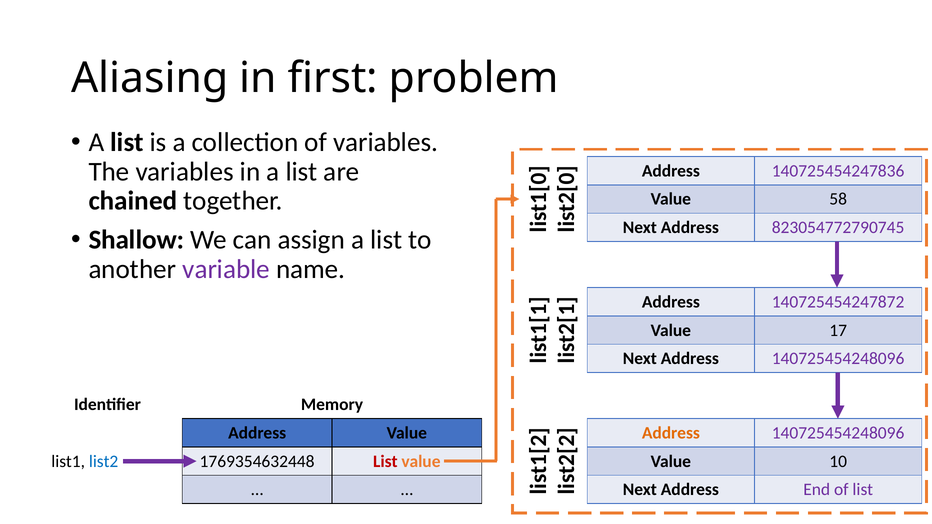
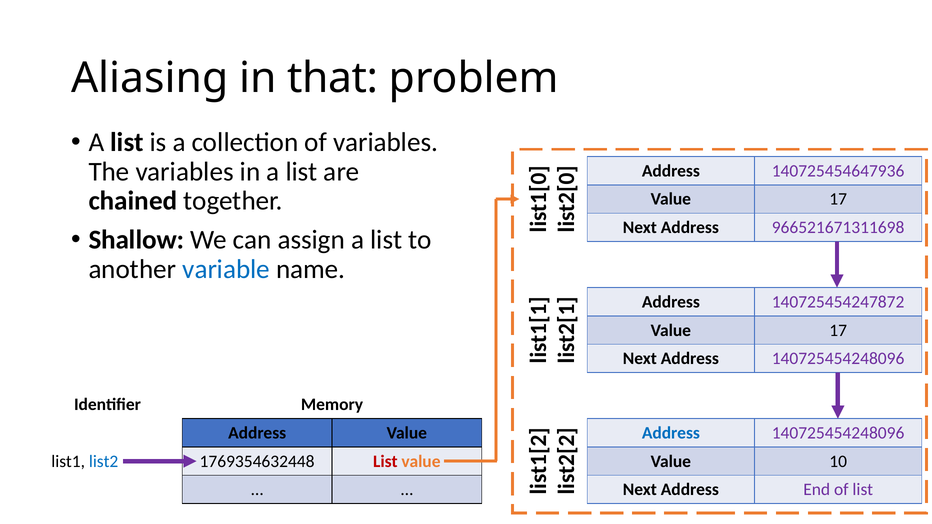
first: first -> that
140725454247836: 140725454247836 -> 140725454647936
58 at (838, 199): 58 -> 17
823054772790745: 823054772790745 -> 966521671311698
variable colour: purple -> blue
Address at (671, 433) colour: orange -> blue
